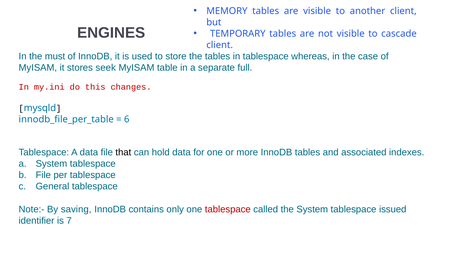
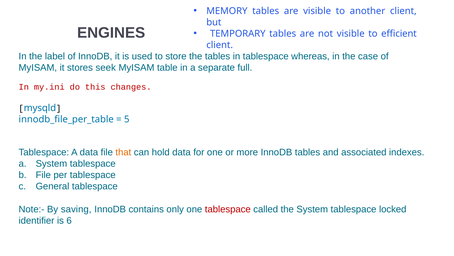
cascade: cascade -> efficient
must: must -> label
6: 6 -> 5
that colour: black -> orange
issued: issued -> locked
7: 7 -> 6
